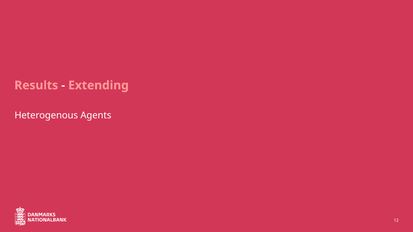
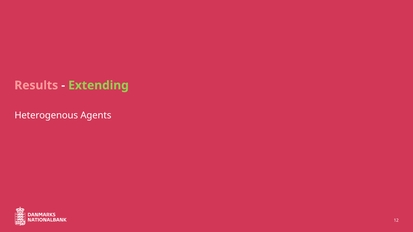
Extending colour: pink -> light green
